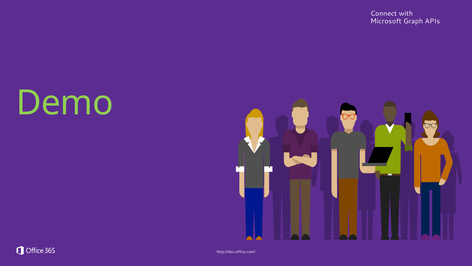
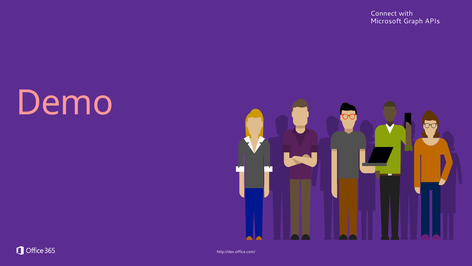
Demo colour: light green -> pink
